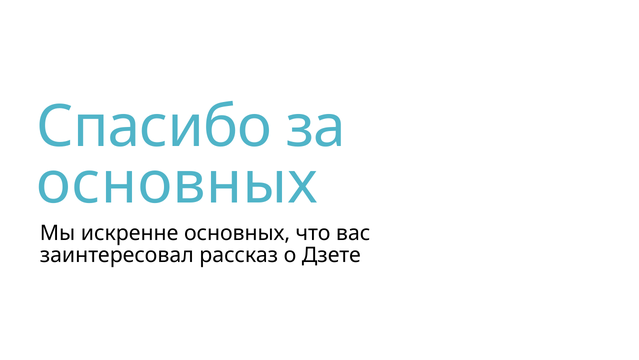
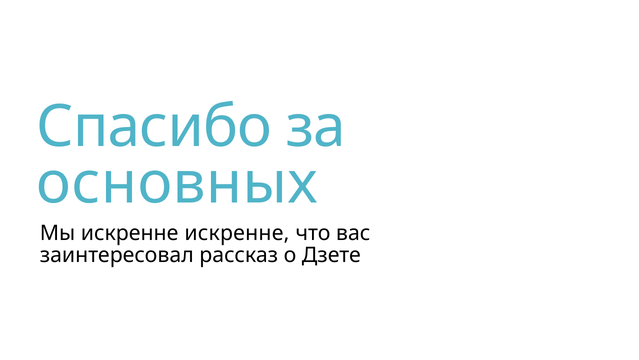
искренне основных: основных -> искренне
